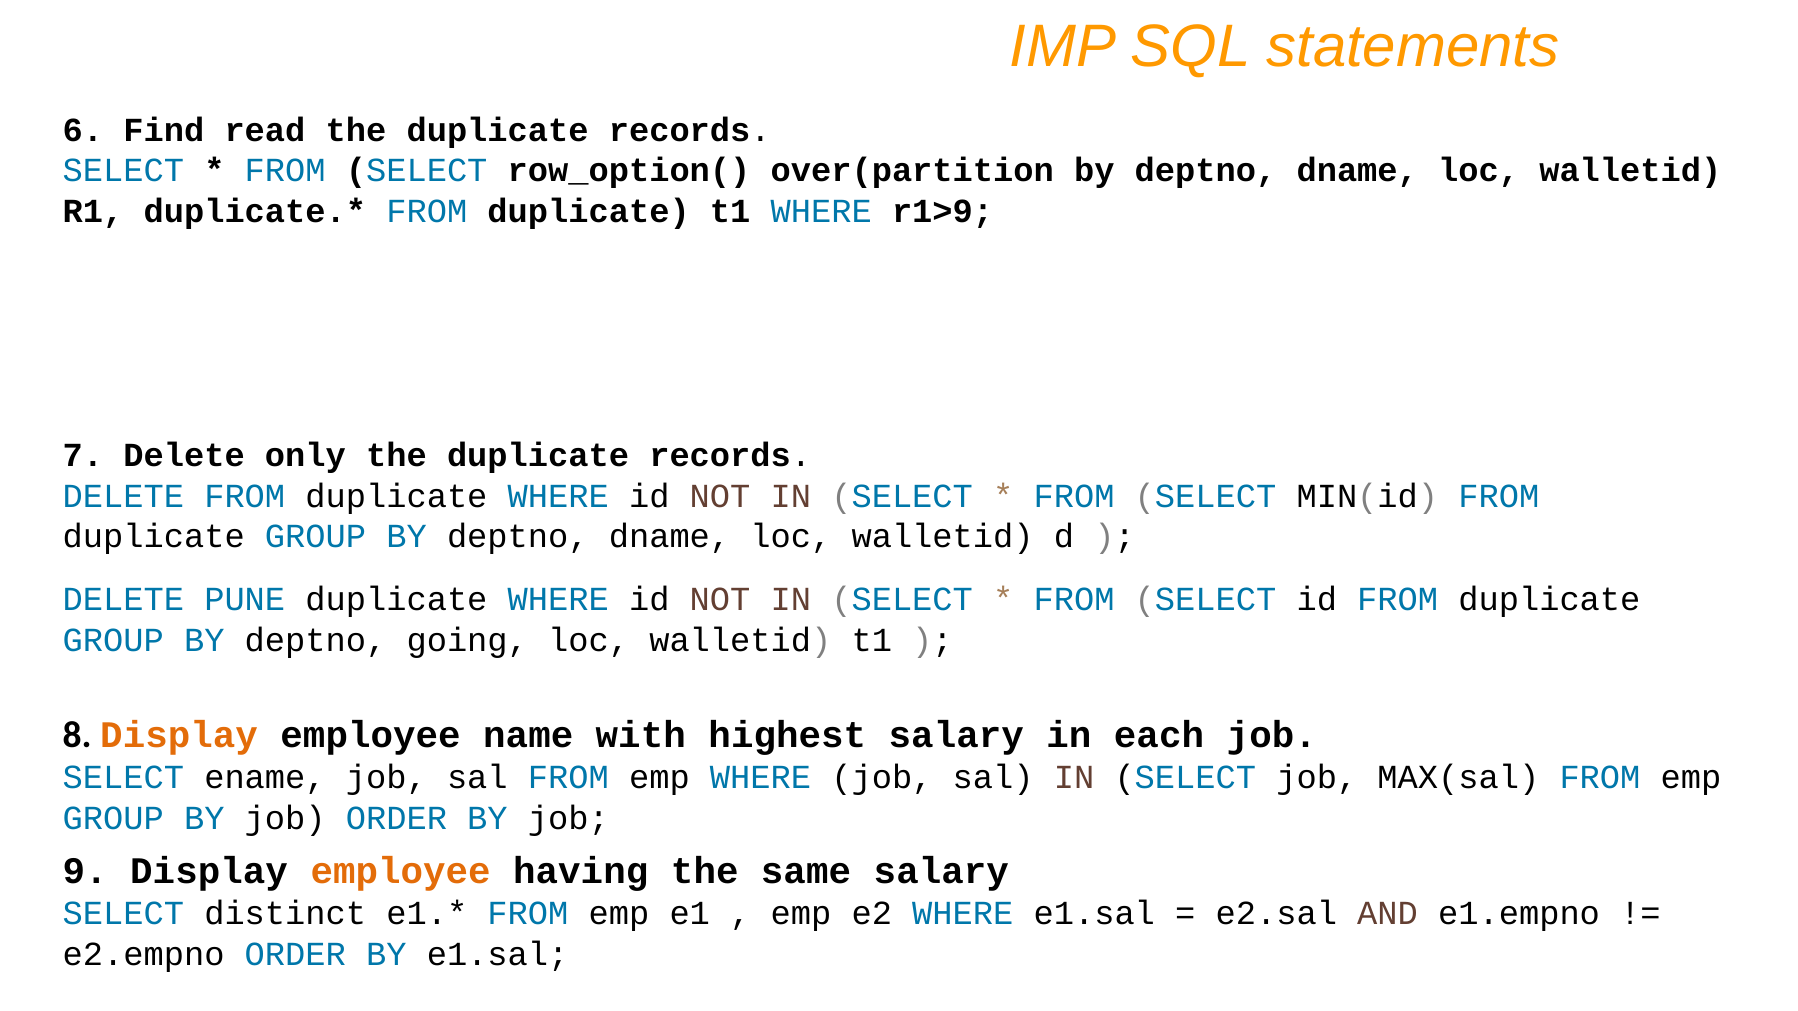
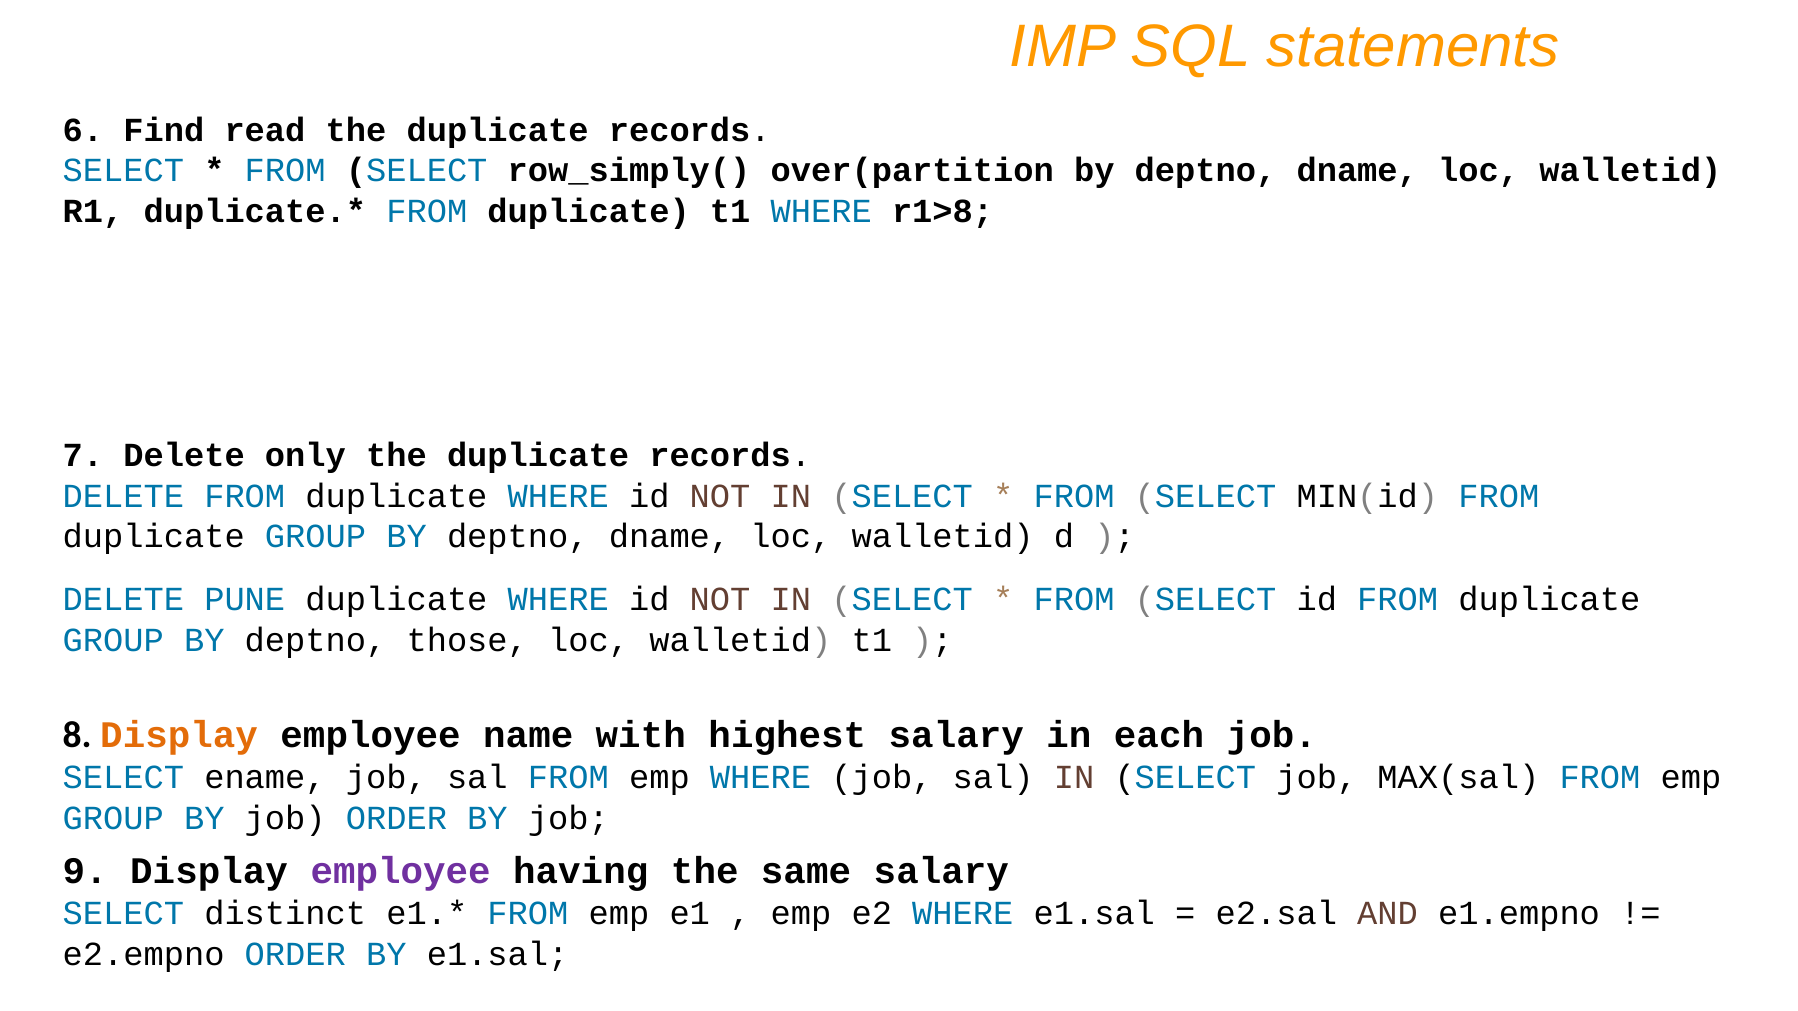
row_option(: row_option( -> row_simply(
r1>9: r1>9 -> r1>8
going: going -> those
employee at (401, 872) colour: orange -> purple
